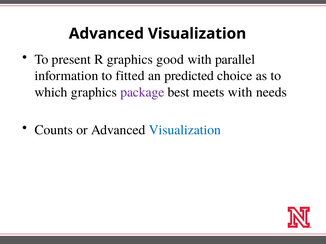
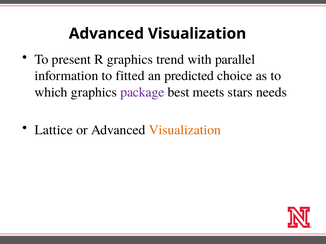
good: good -> trend
meets with: with -> stars
Counts: Counts -> Lattice
Visualization at (185, 130) colour: blue -> orange
